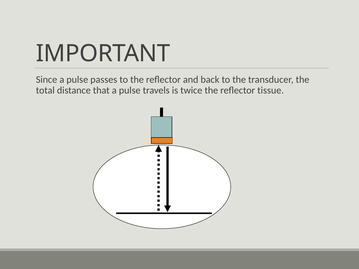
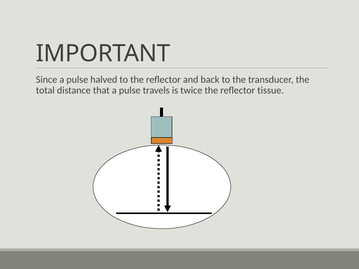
passes: passes -> halved
